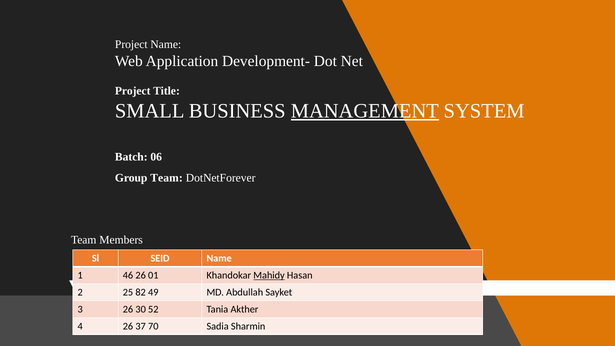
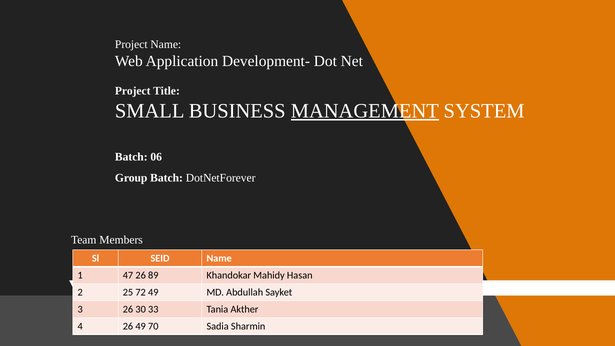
Group Team: Team -> Batch
46: 46 -> 47
01: 01 -> 89
Mahidy underline: present -> none
82: 82 -> 72
52: 52 -> 33
26 37: 37 -> 49
